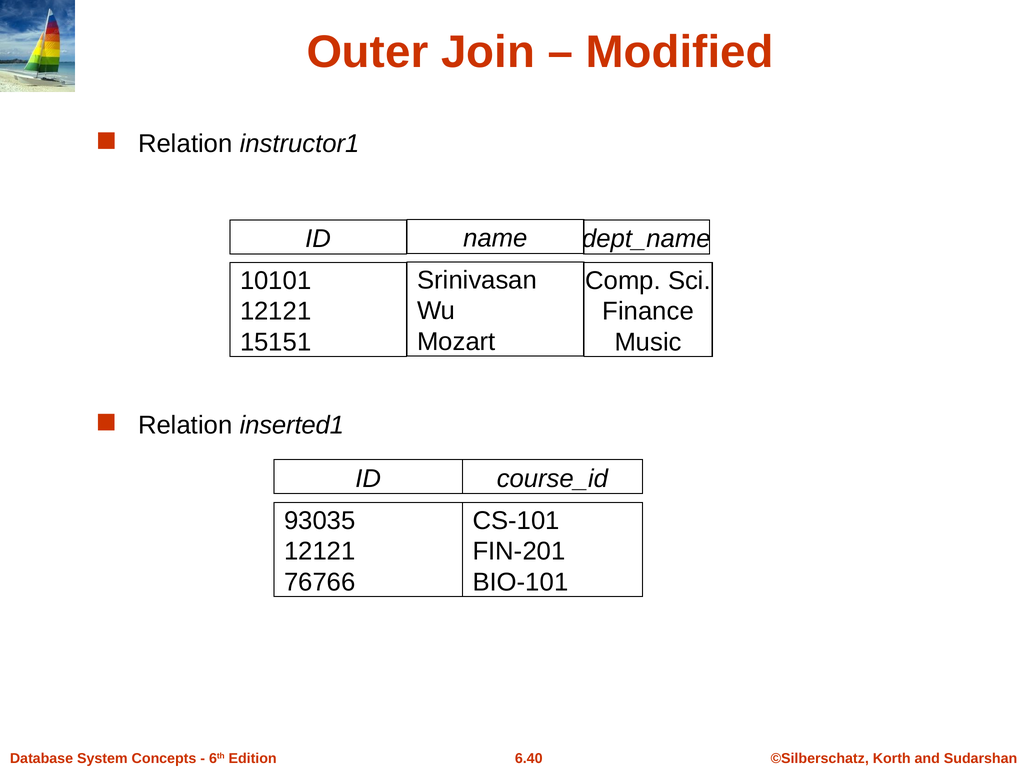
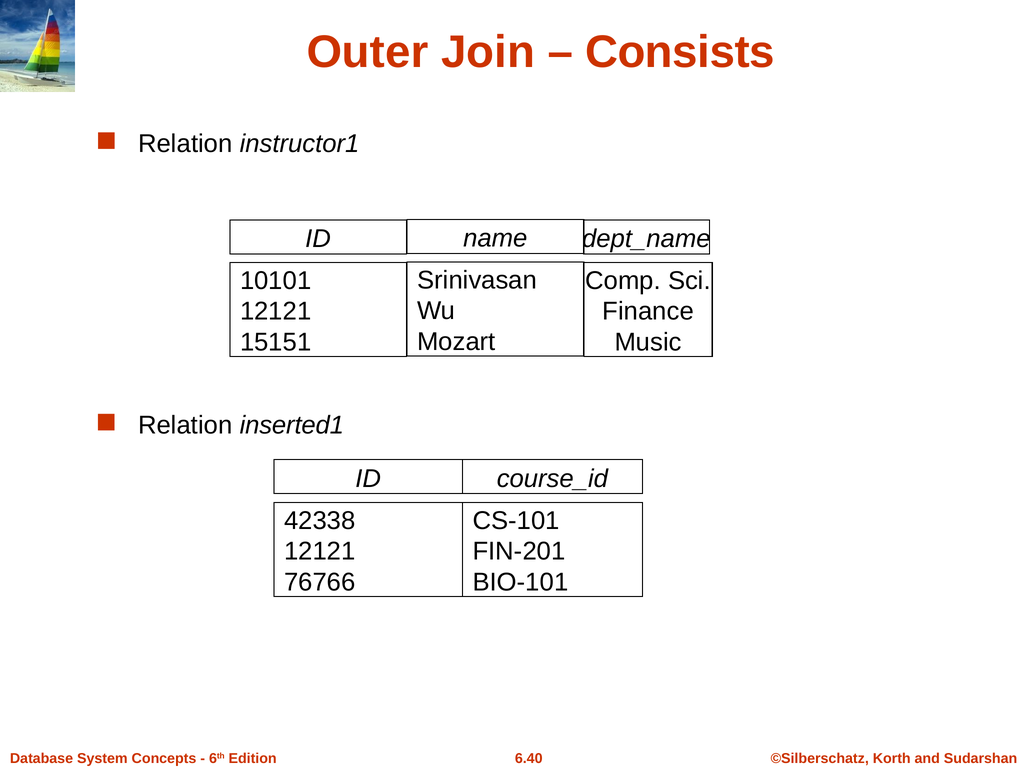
Modified: Modified -> Consists
93035: 93035 -> 42338
